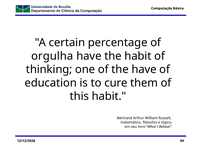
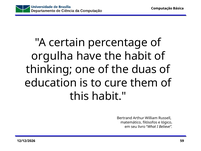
the have: have -> duas
